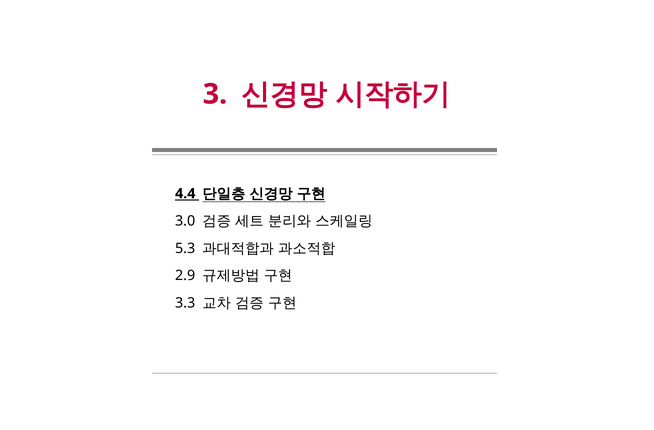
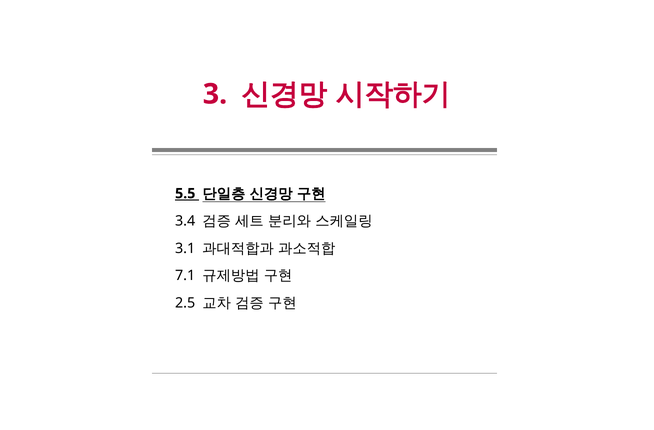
4.4: 4.4 -> 5.5
3.0: 3.0 -> 3.4
5.3: 5.3 -> 3.1
2.9: 2.9 -> 7.1
3.3: 3.3 -> 2.5
